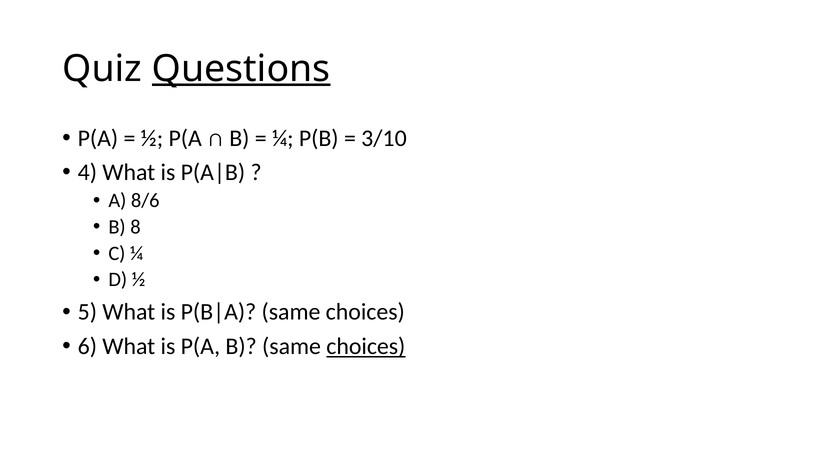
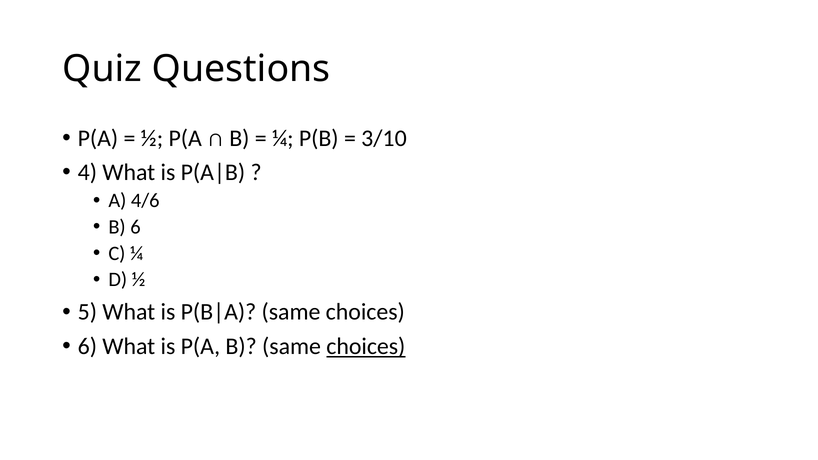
Questions underline: present -> none
8/6: 8/6 -> 4/6
B 8: 8 -> 6
